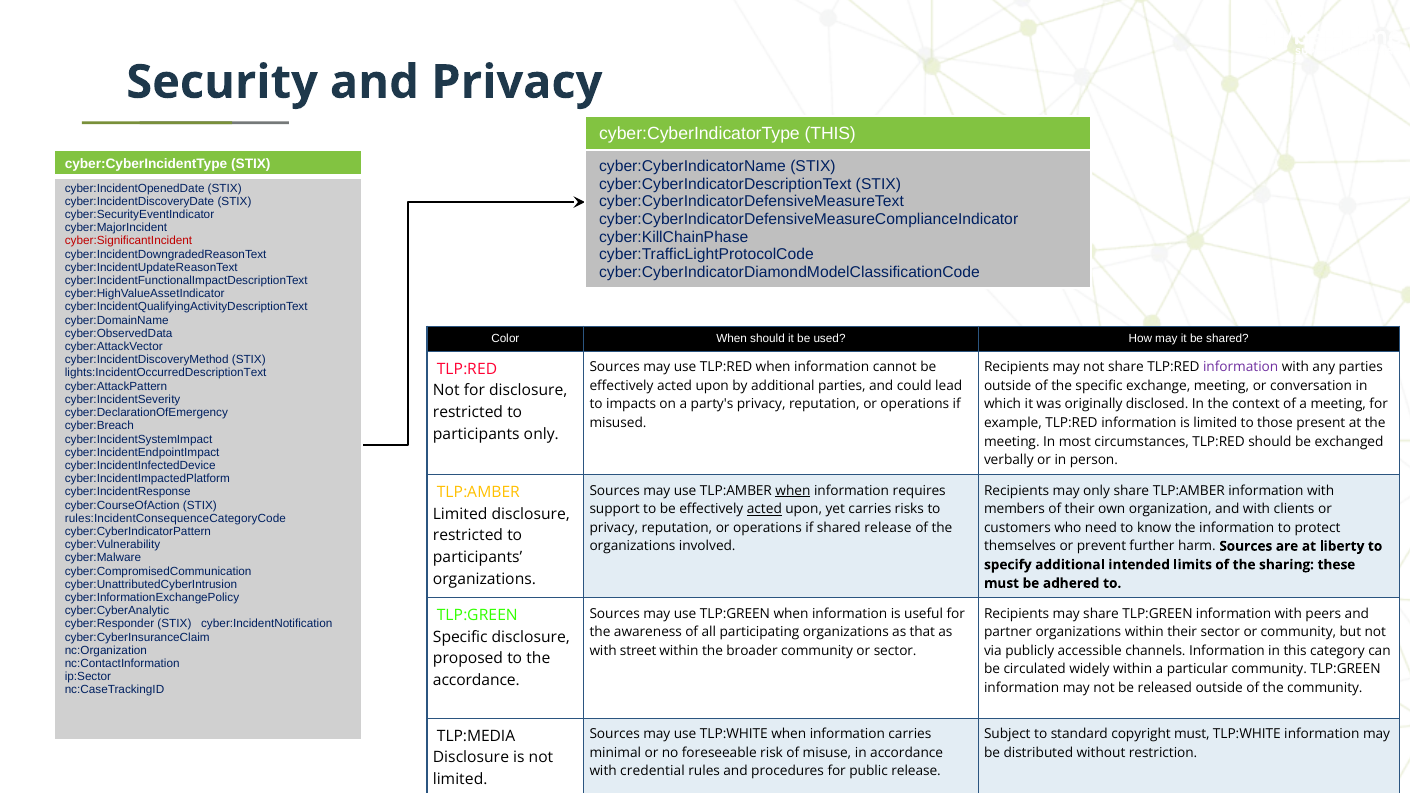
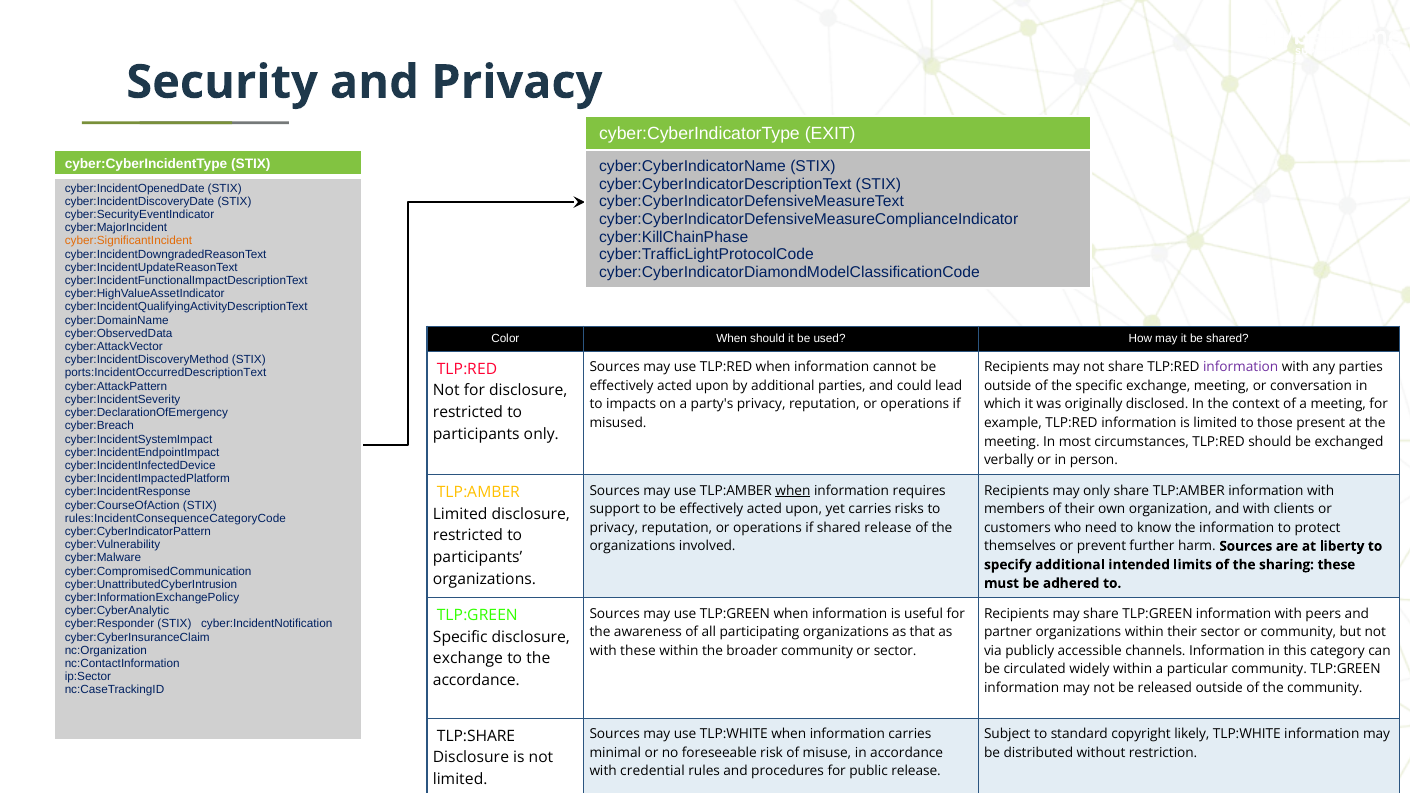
cyber:CyberIndicatorType THIS: THIS -> EXIT
cyber:SignificantIncident colour: red -> orange
lights:IncidentOccurredDescriptionText: lights:IncidentOccurredDescriptionText -> ports:IncidentOccurredDescriptionText
acted at (764, 509) underline: present -> none
with street: street -> these
proposed at (468, 659): proposed -> exchange
copyright must: must -> likely
TLP:MEDIA: TLP:MEDIA -> TLP:SHARE
